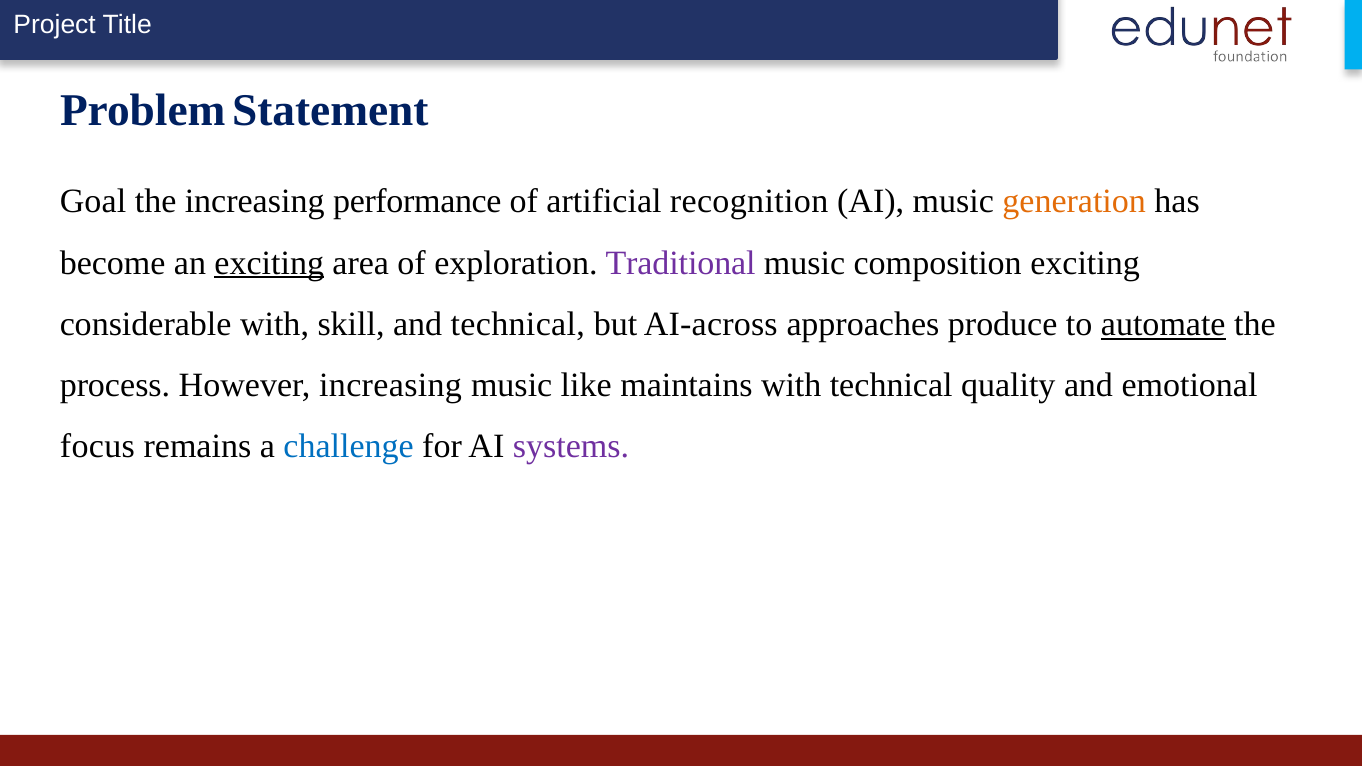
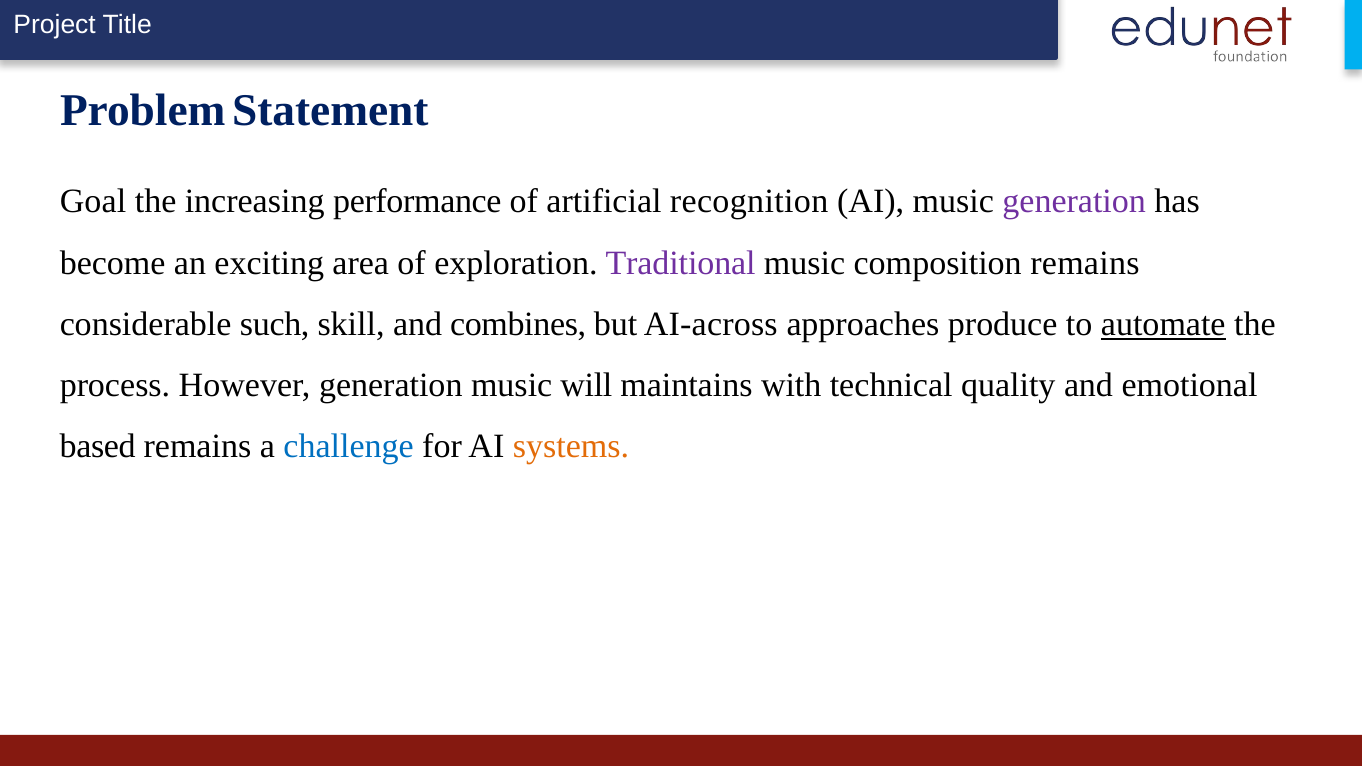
generation at (1074, 202) colour: orange -> purple
exciting at (269, 263) underline: present -> none
composition exciting: exciting -> remains
considerable with: with -> such
and technical: technical -> combines
However increasing: increasing -> generation
like: like -> will
focus: focus -> based
systems colour: purple -> orange
